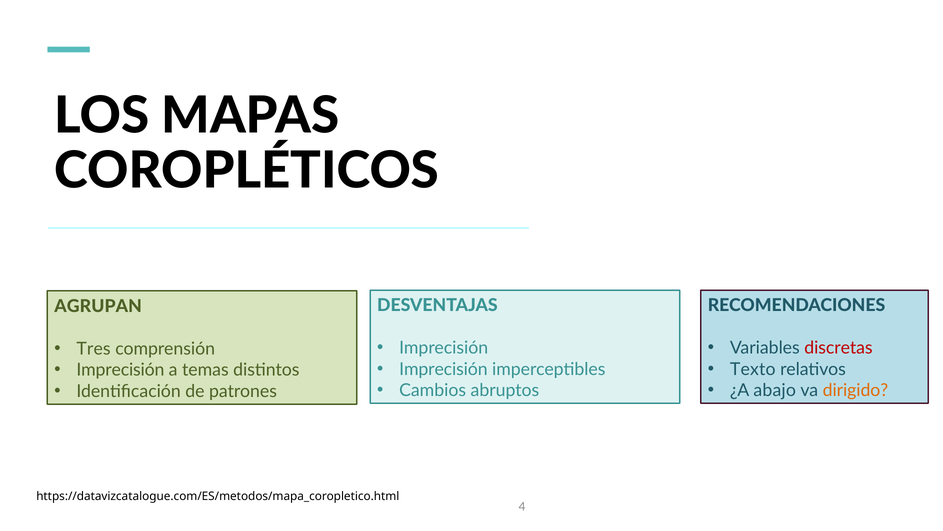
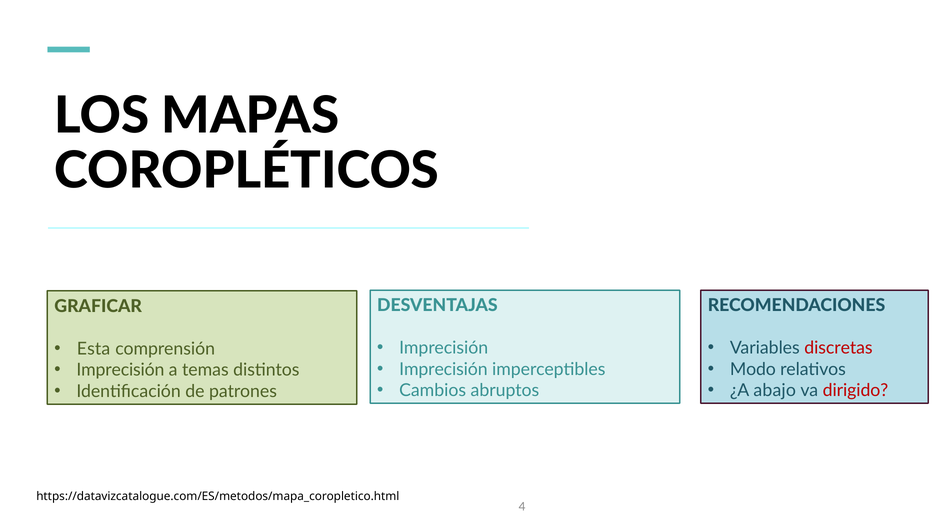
AGRUPAN: AGRUPAN -> GRAFICAR
Tres: Tres -> Esta
Texto: Texto -> Modo
dirigido colour: orange -> red
